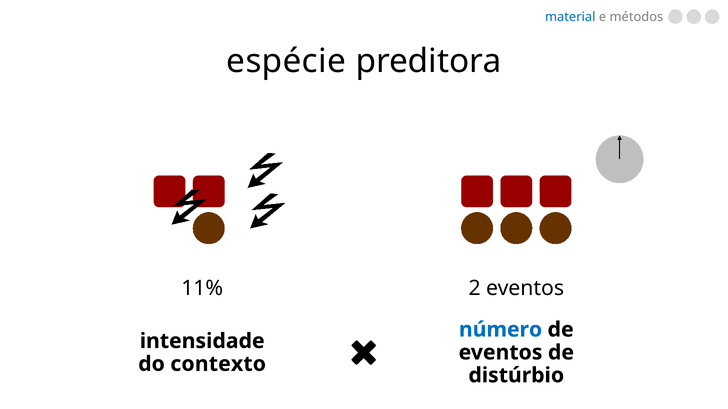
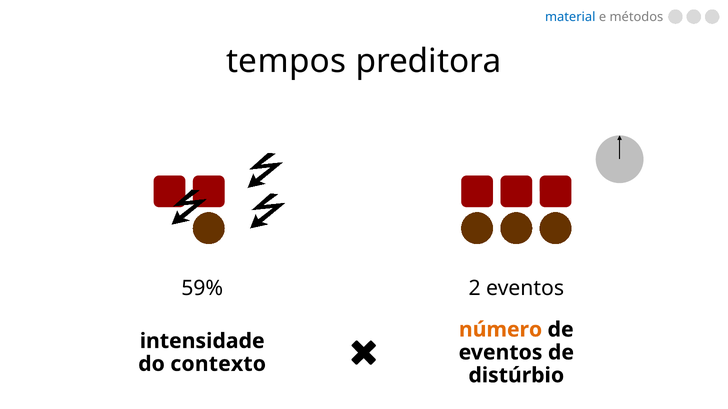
espécie: espécie -> tempos
11%: 11% -> 59%
número colour: blue -> orange
